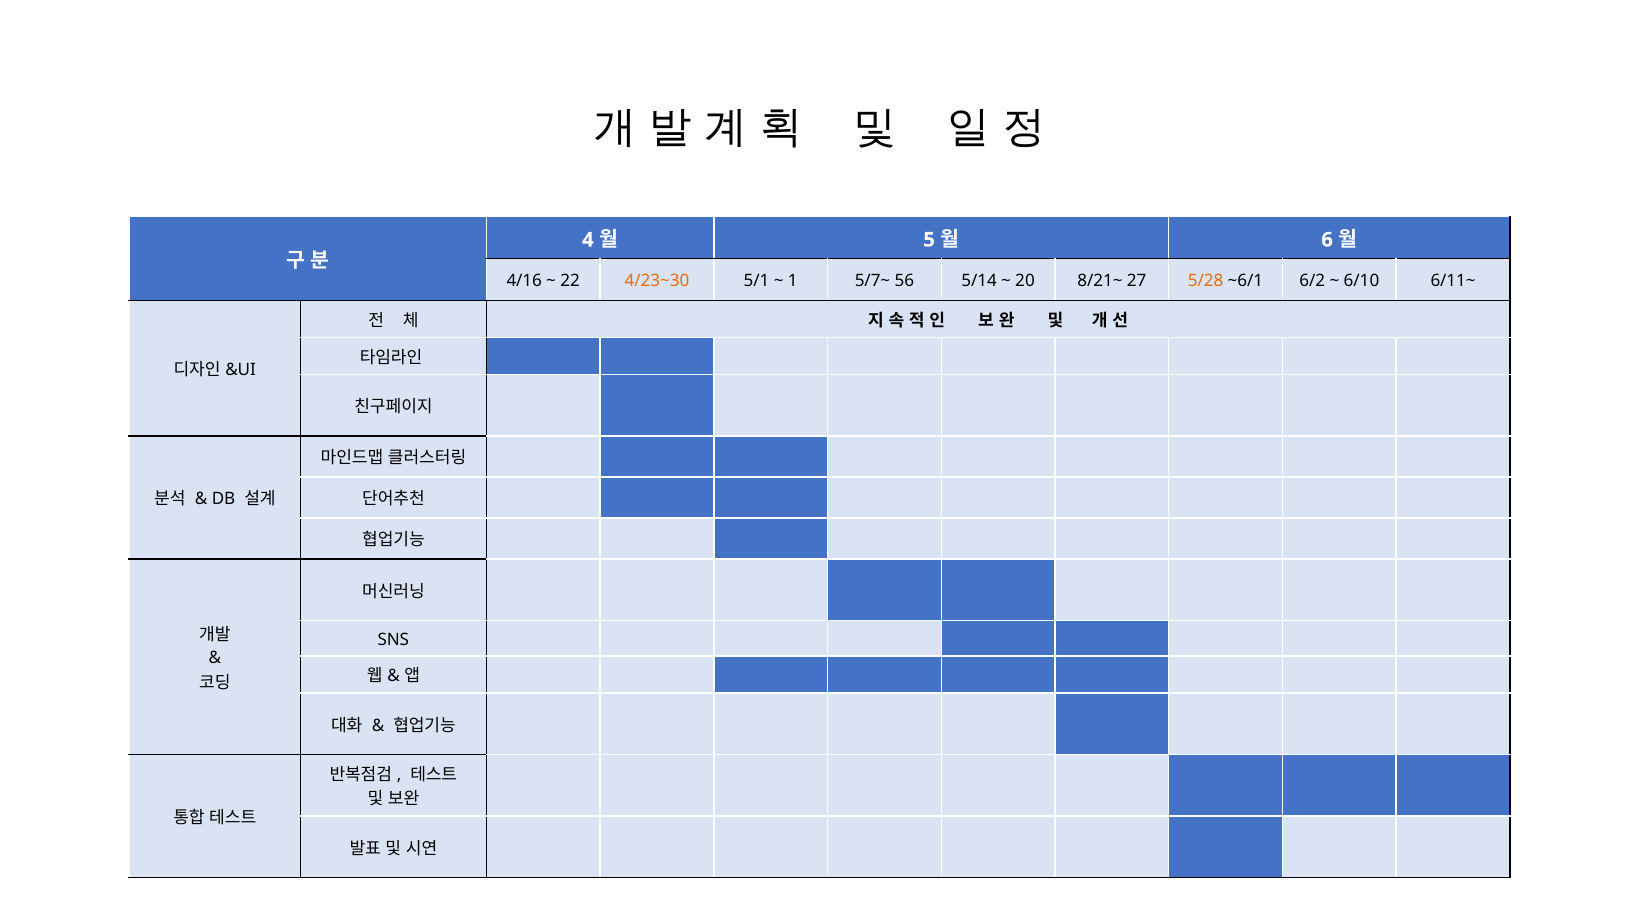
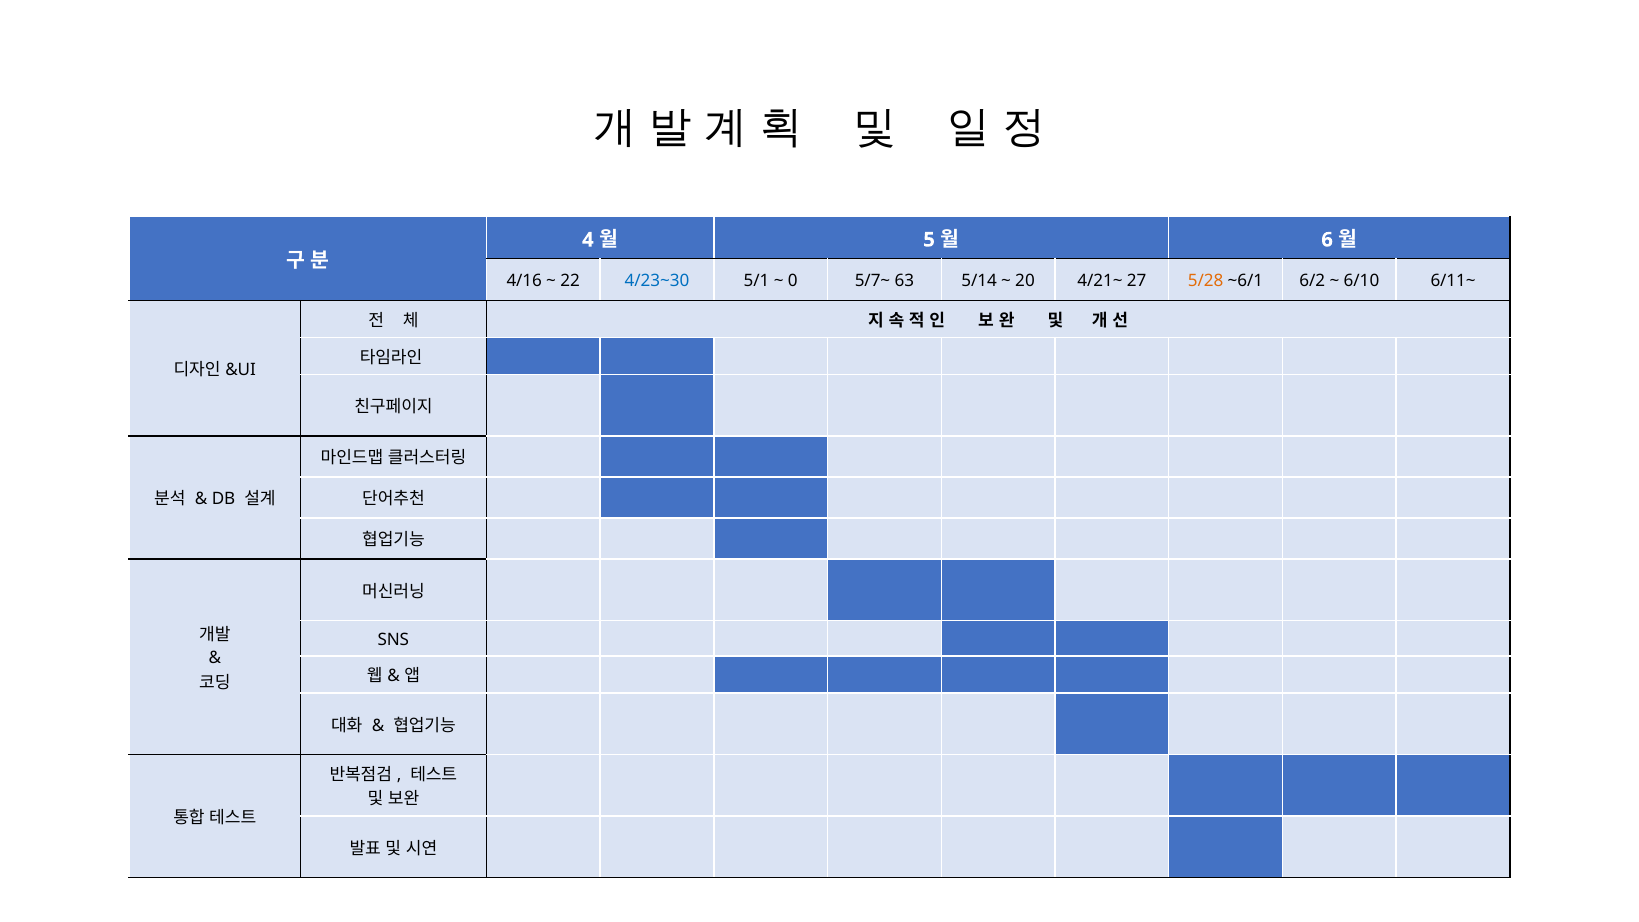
4/23~30 colour: orange -> blue
1: 1 -> 0
56: 56 -> 63
8/21~: 8/21~ -> 4/21~
